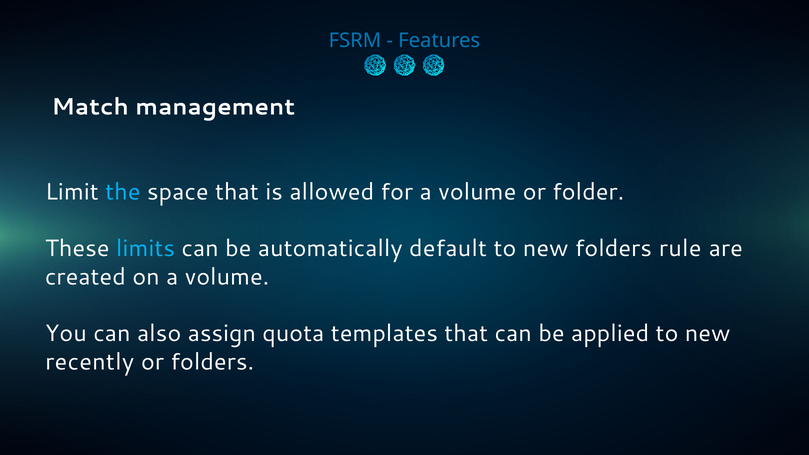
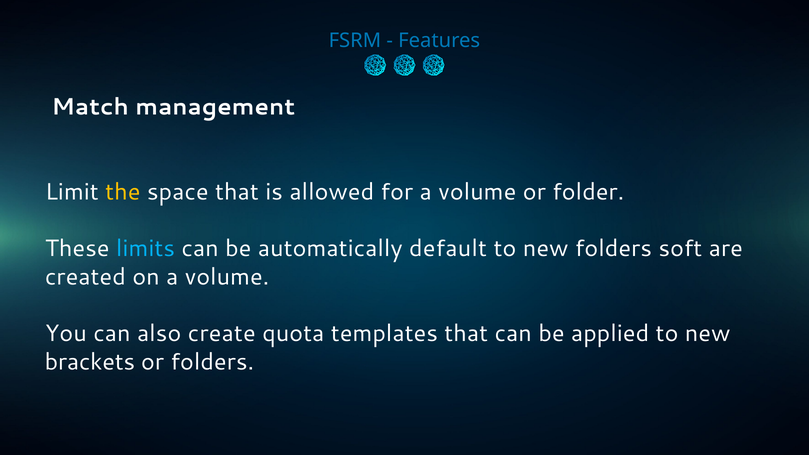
the colour: light blue -> yellow
rule: rule -> soft
assign: assign -> create
recently: recently -> brackets
